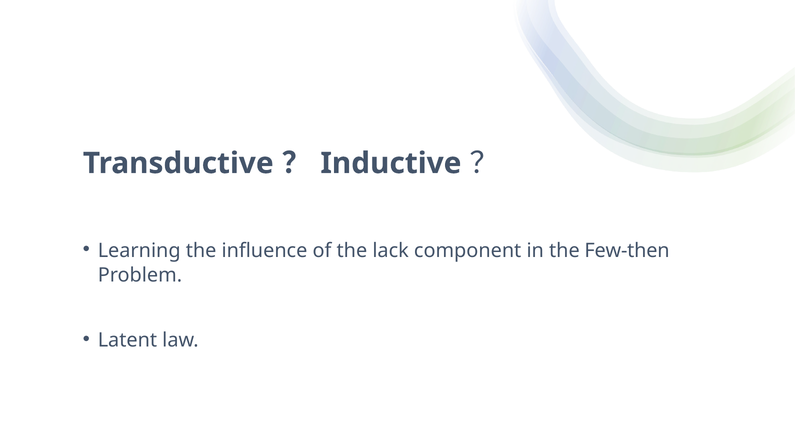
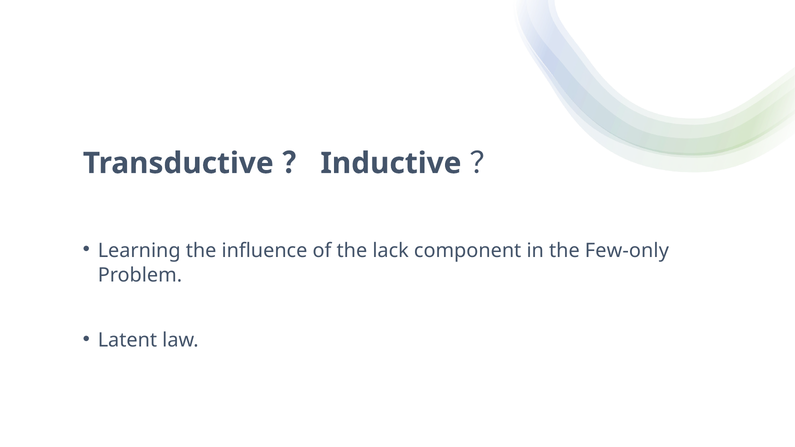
Few-then: Few-then -> Few-only
